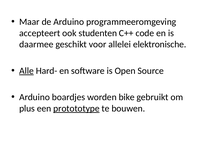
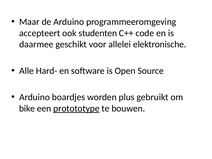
Alle underline: present -> none
bike: bike -> plus
plus: plus -> bike
